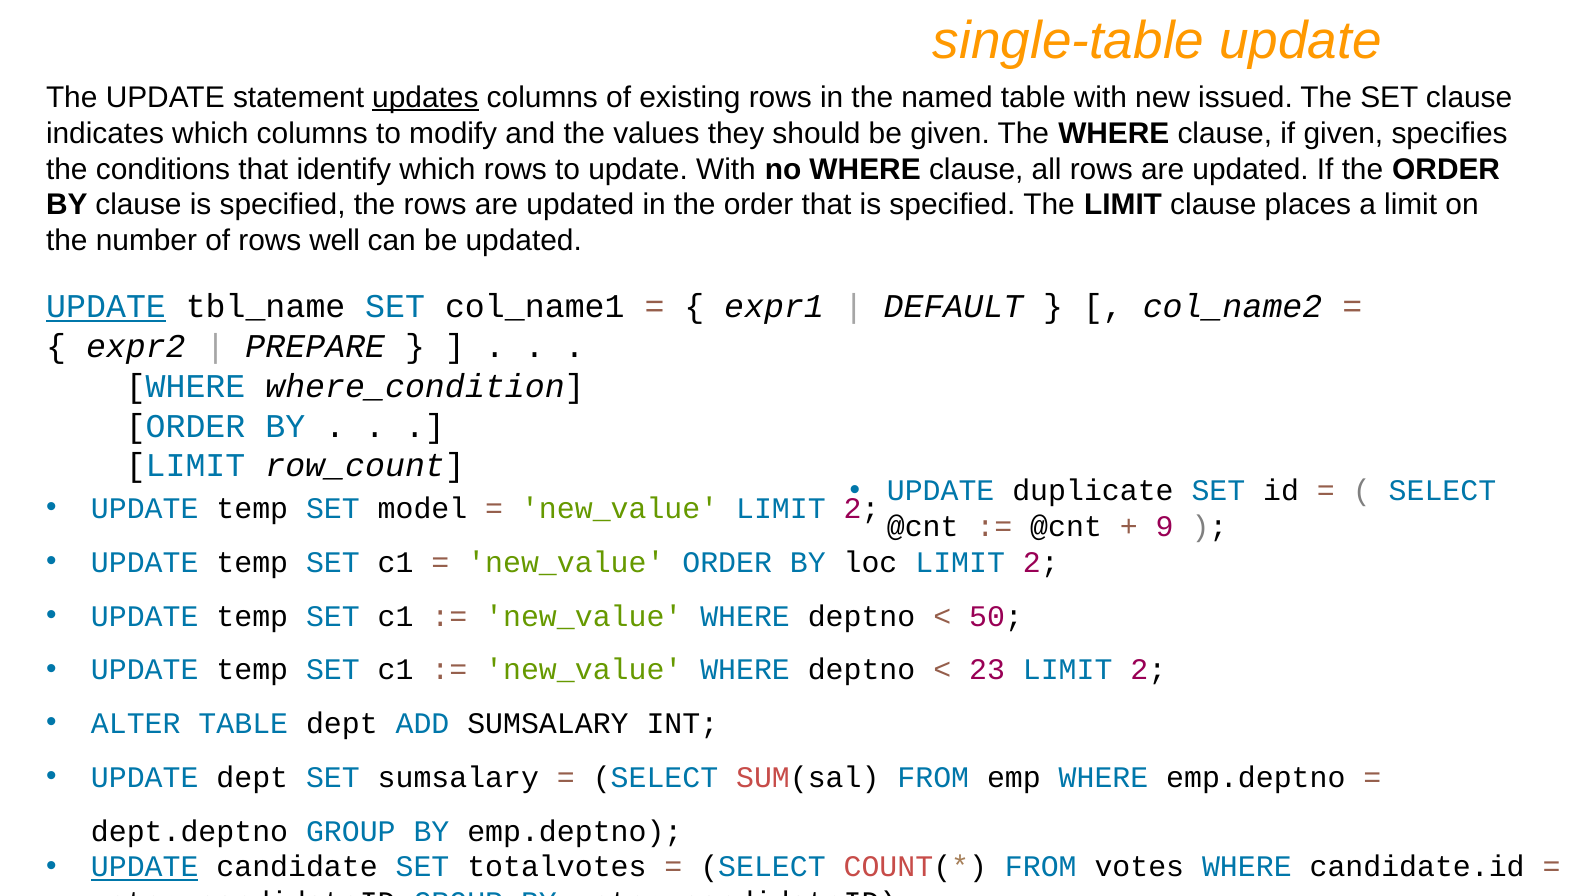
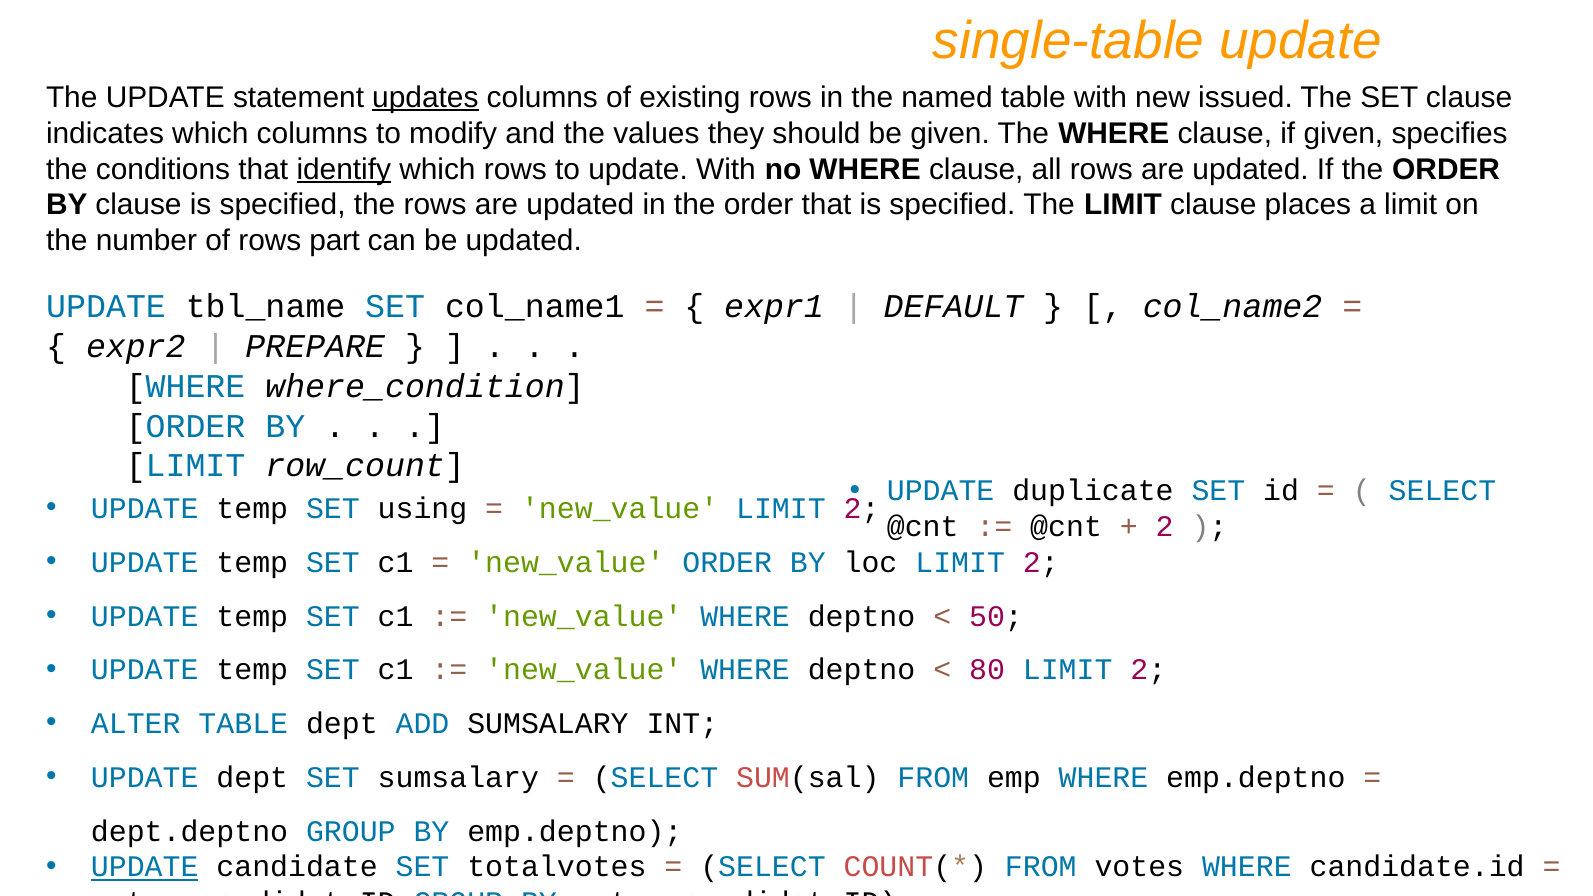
identify underline: none -> present
well: well -> part
UPDATE at (106, 307) underline: present -> none
model: model -> using
9 at (1165, 527): 9 -> 2
23: 23 -> 80
